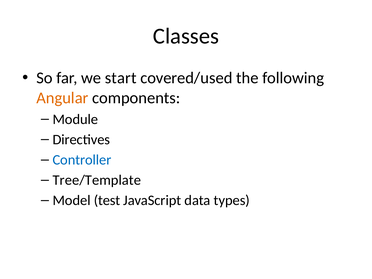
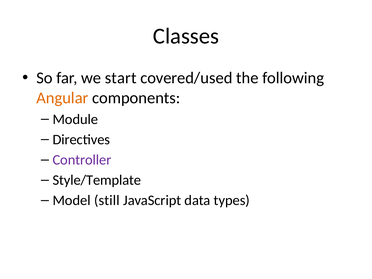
Controller colour: blue -> purple
Tree/Template: Tree/Template -> Style/Template
test: test -> still
